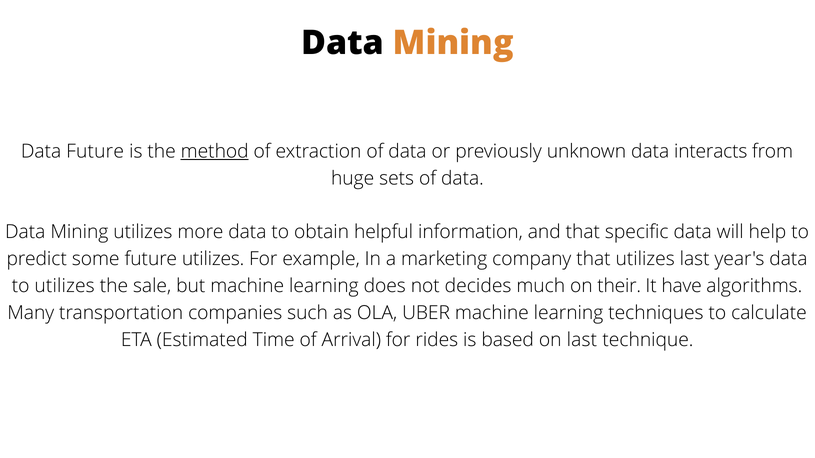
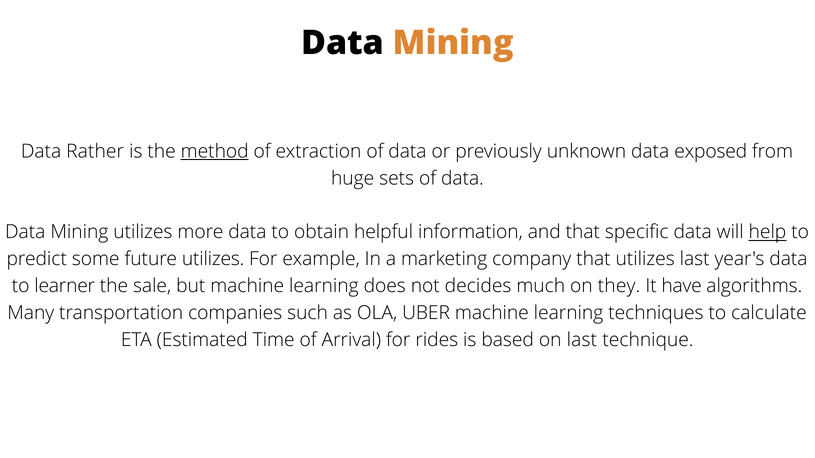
Data Future: Future -> Rather
interacts: interacts -> exposed
help underline: none -> present
to utilizes: utilizes -> learner
their: their -> they
